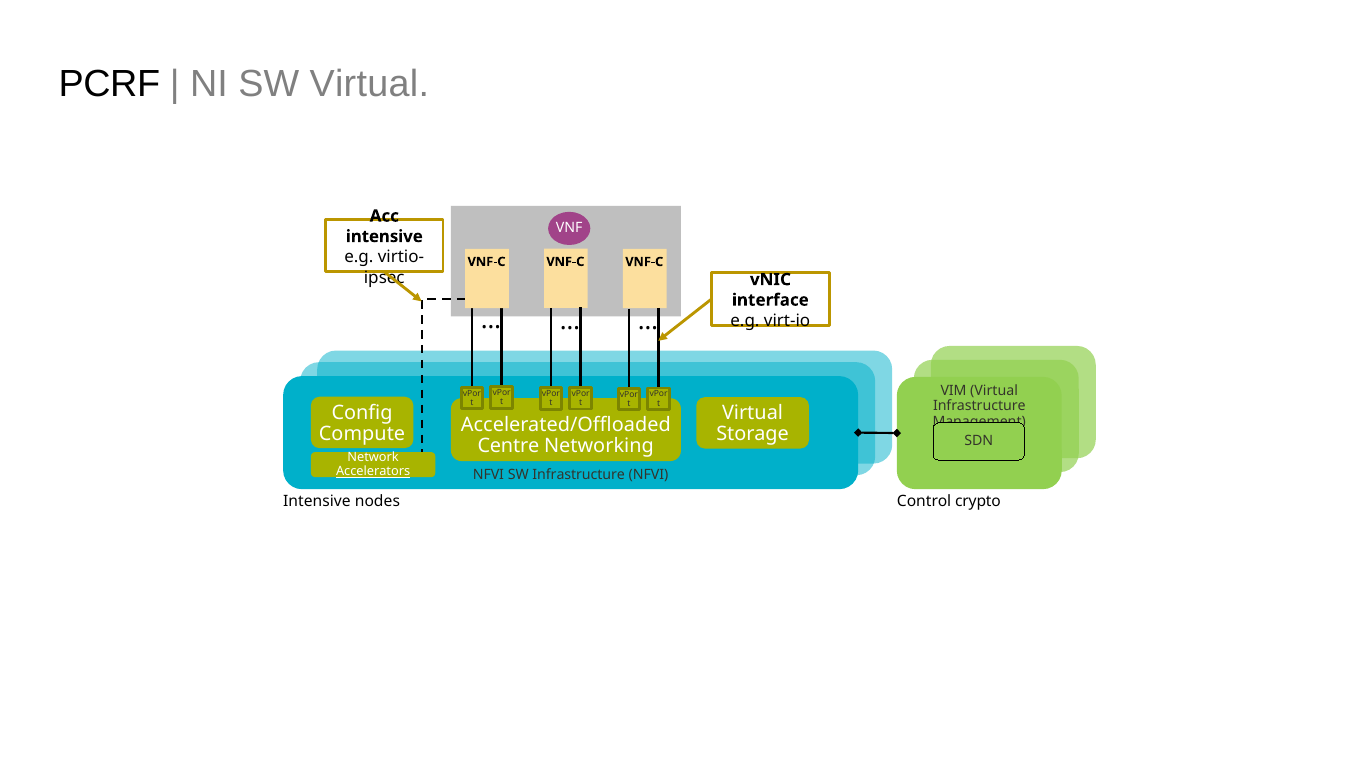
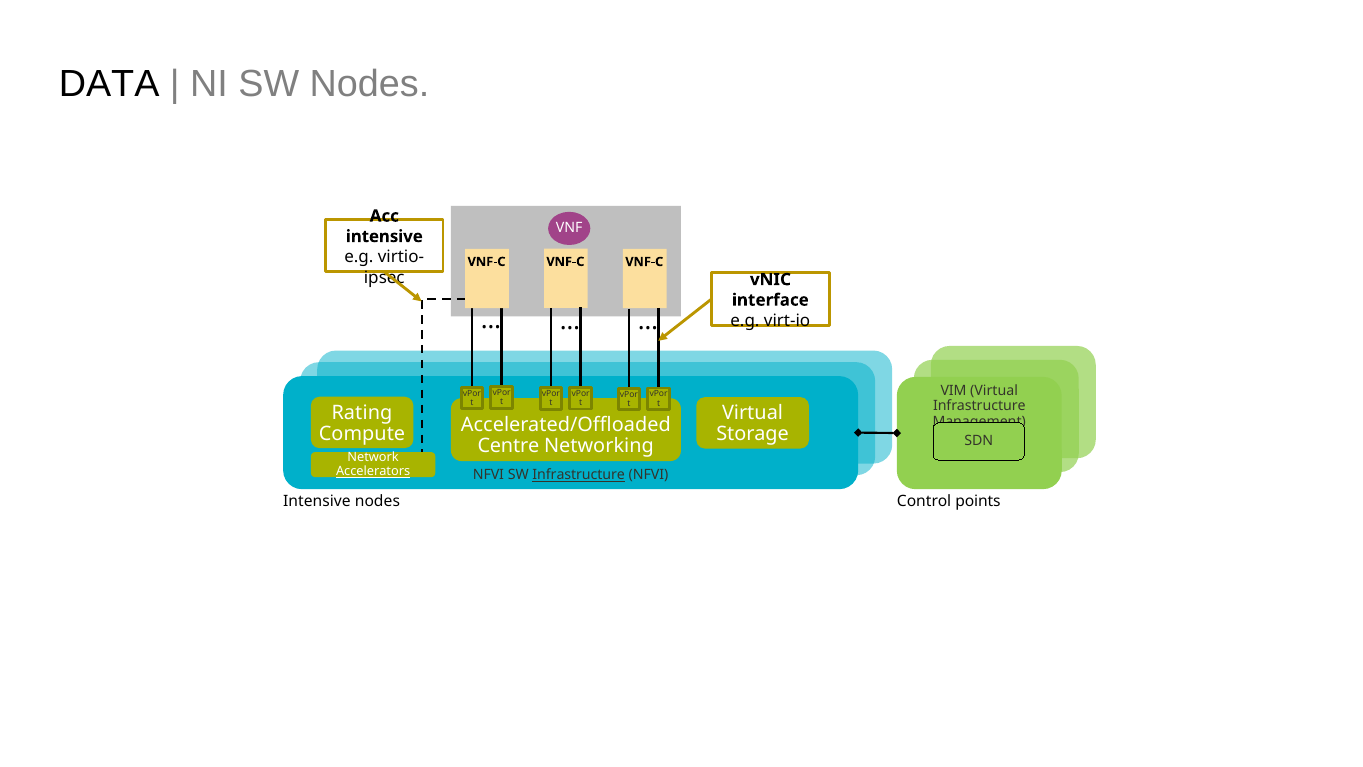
PCRF: PCRF -> DATA
SW Virtual: Virtual -> Nodes
Config: Config -> Rating
Infrastructure at (579, 475) underline: none -> present
crypto: crypto -> points
